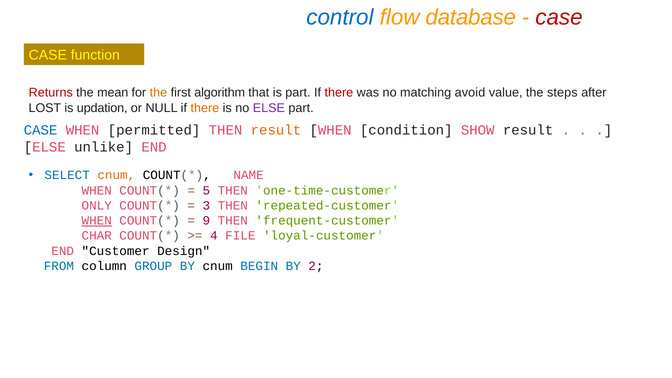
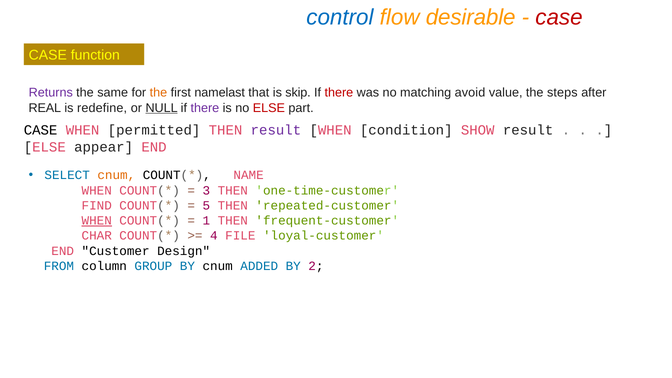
database: database -> desirable
Returns colour: red -> purple
mean: mean -> same
algorithm: algorithm -> namelast
is part: part -> skip
LOST: LOST -> REAL
updation: updation -> redefine
NULL underline: none -> present
there at (205, 108) colour: orange -> purple
ELSE at (269, 108) colour: purple -> red
CASE at (41, 130) colour: blue -> black
result at (276, 130) colour: orange -> purple
unlike: unlike -> appear
5: 5 -> 3
ONLY: ONLY -> FIND
3: 3 -> 5
9: 9 -> 1
BEGIN: BEGIN -> ADDED
